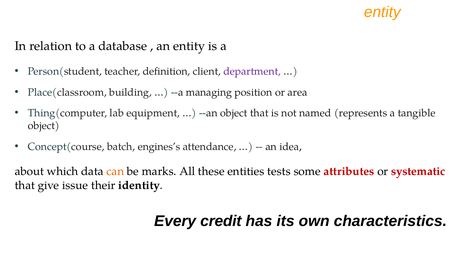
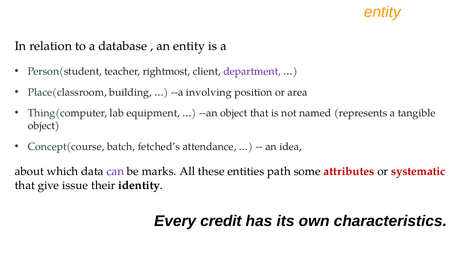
definition: definition -> rightmost
managing: managing -> involving
engines’s: engines’s -> fetched’s
can colour: orange -> purple
tests: tests -> path
